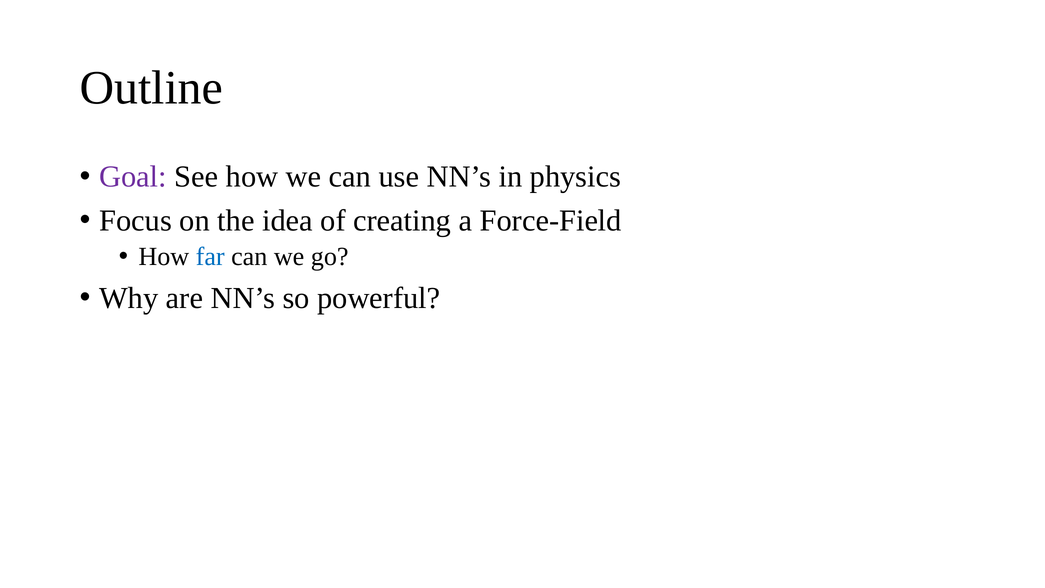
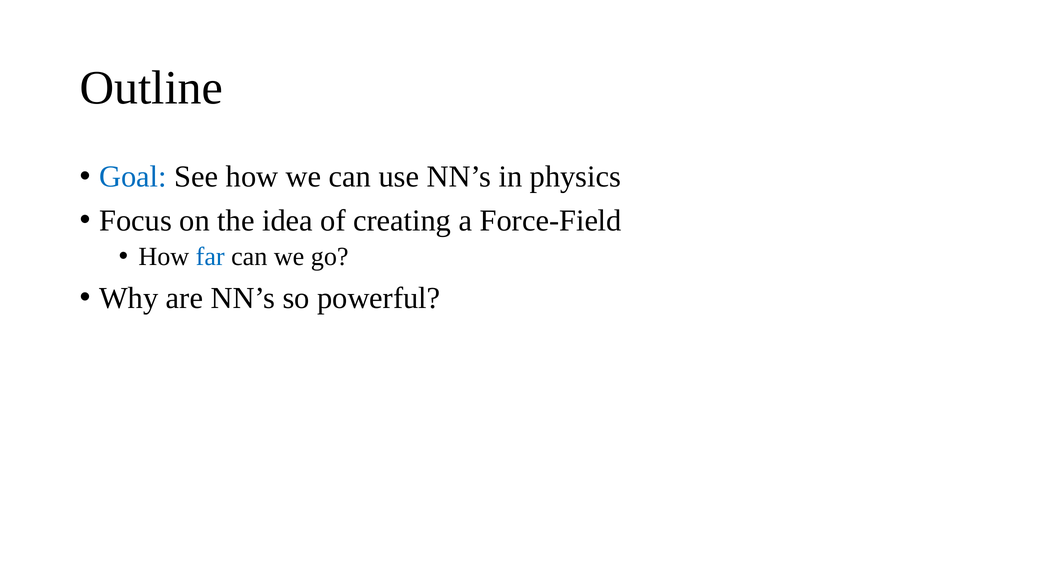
Goal colour: purple -> blue
